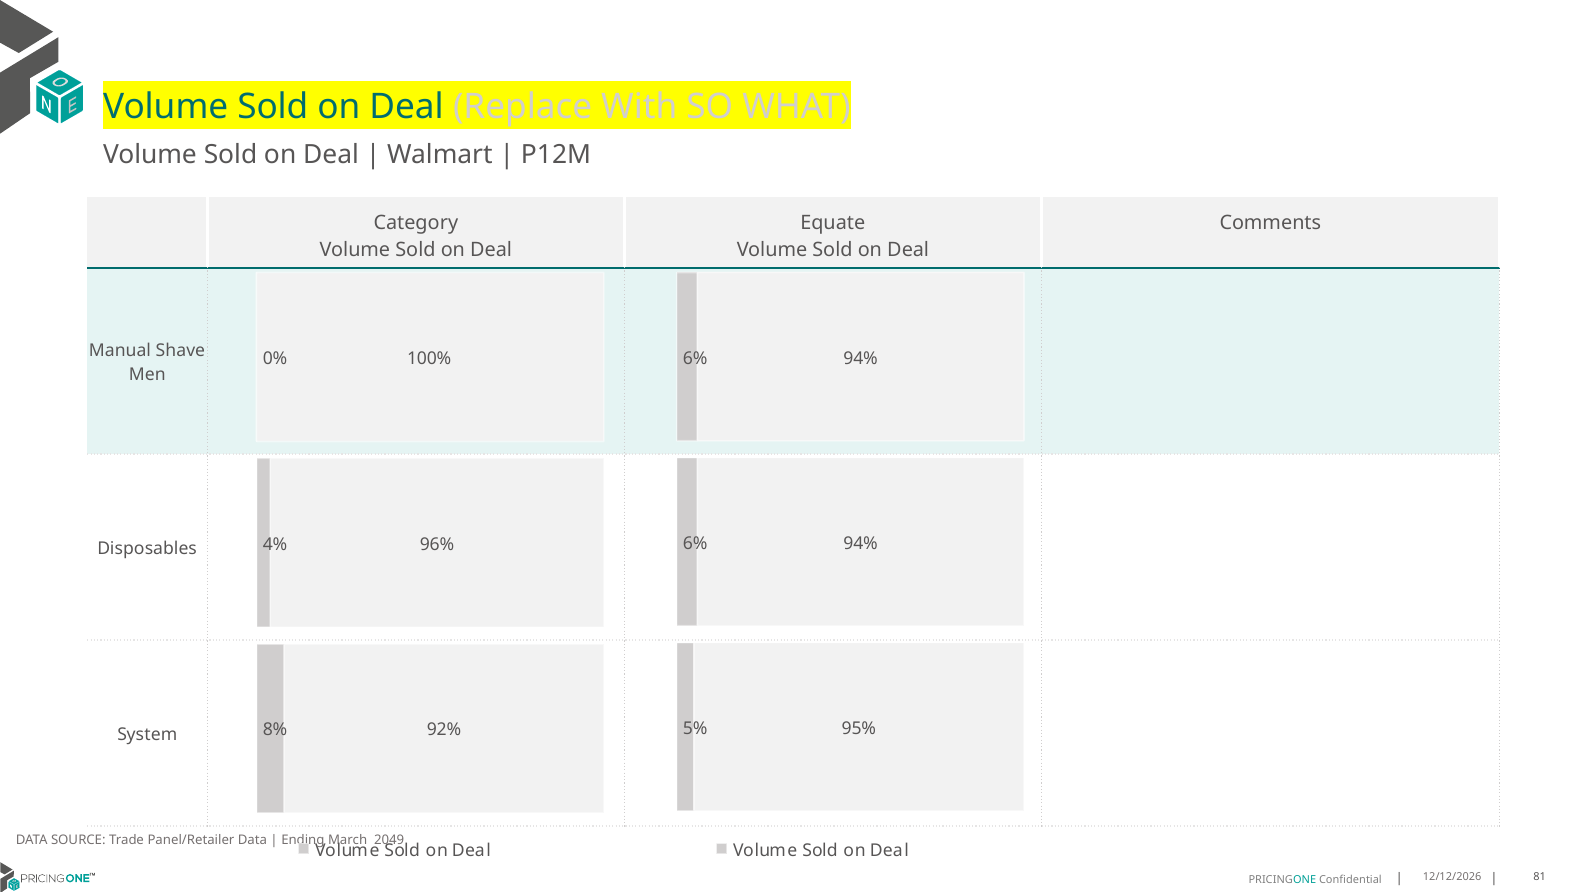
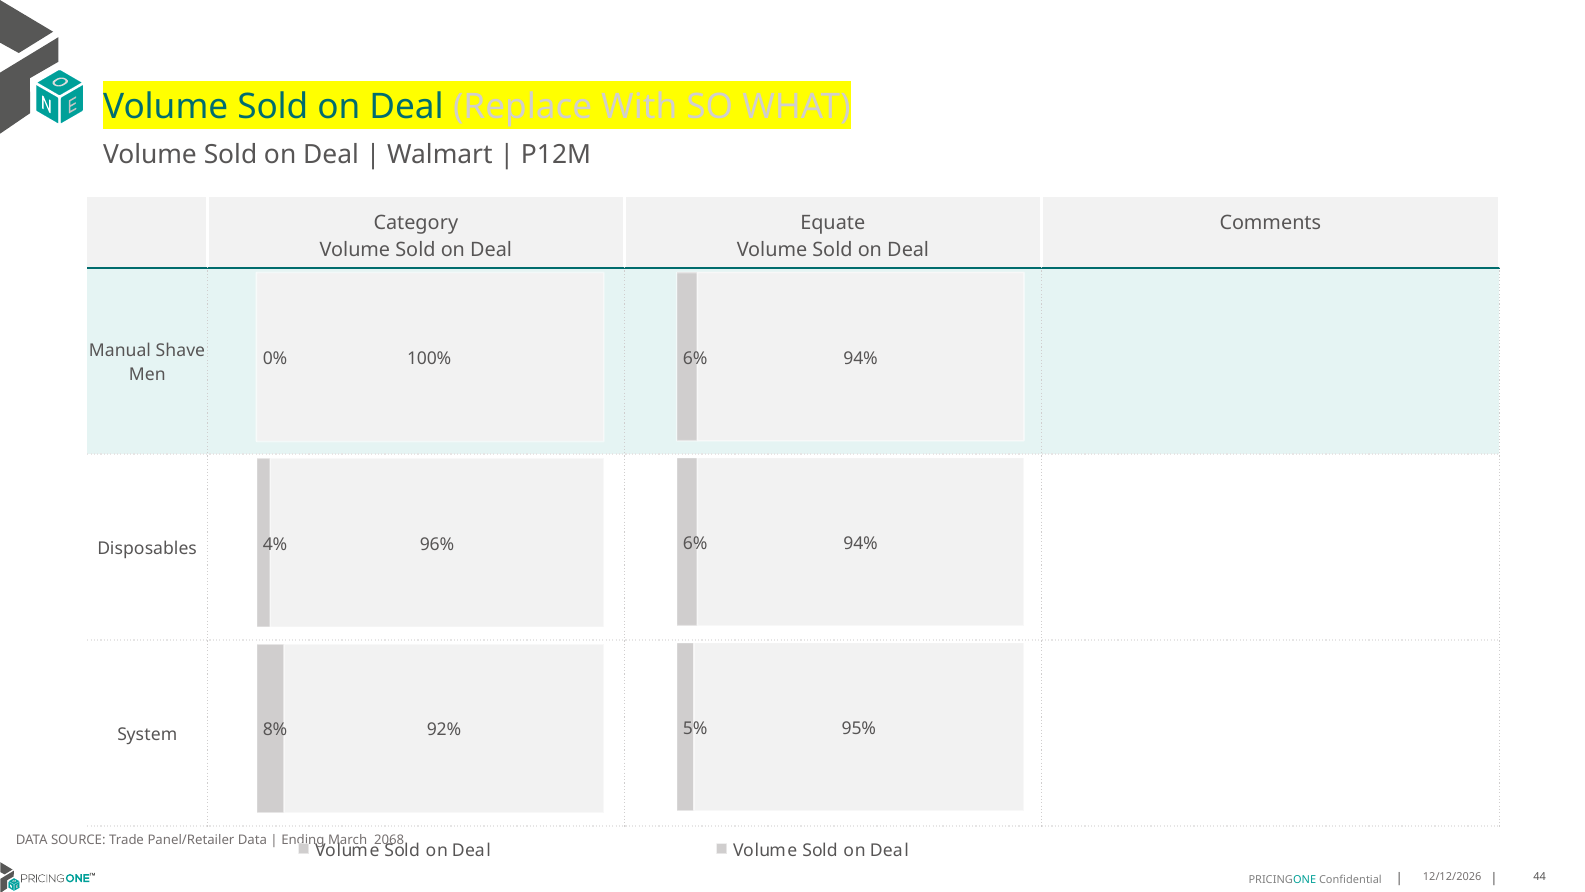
2049: 2049 -> 2068
81: 81 -> 44
